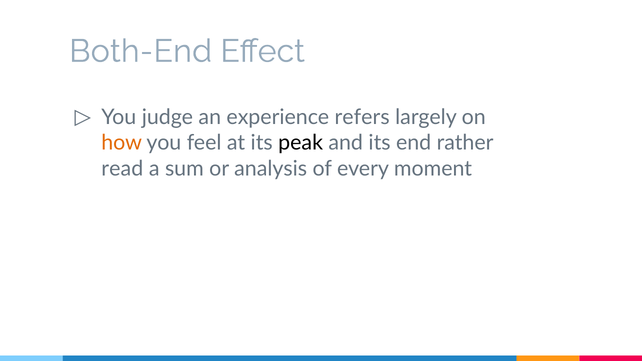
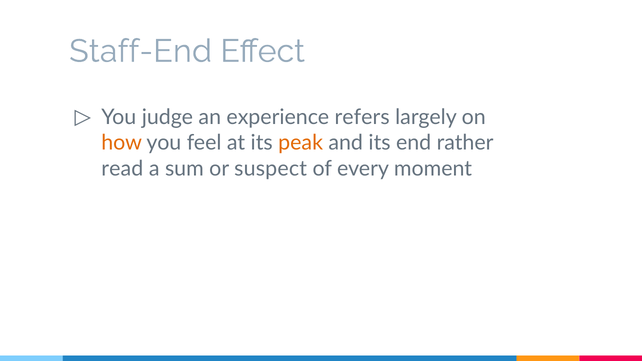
Both-End: Both-End -> Staff-End
peak colour: black -> orange
analysis: analysis -> suspect
